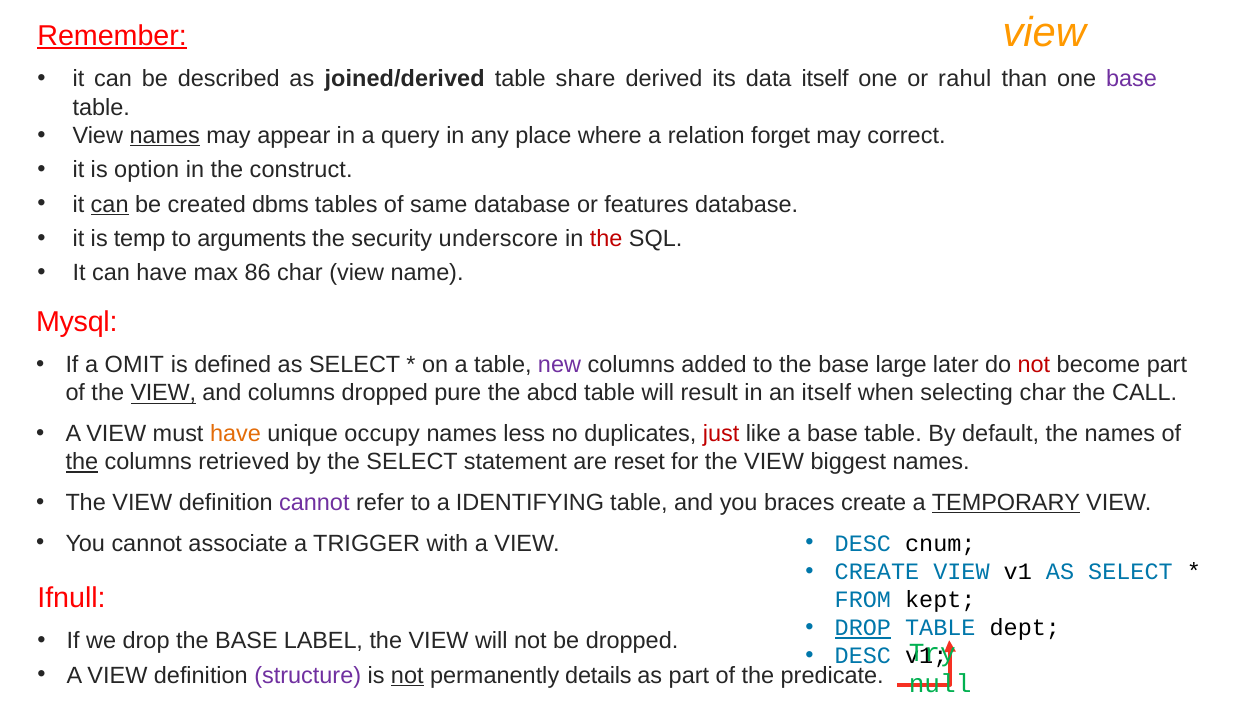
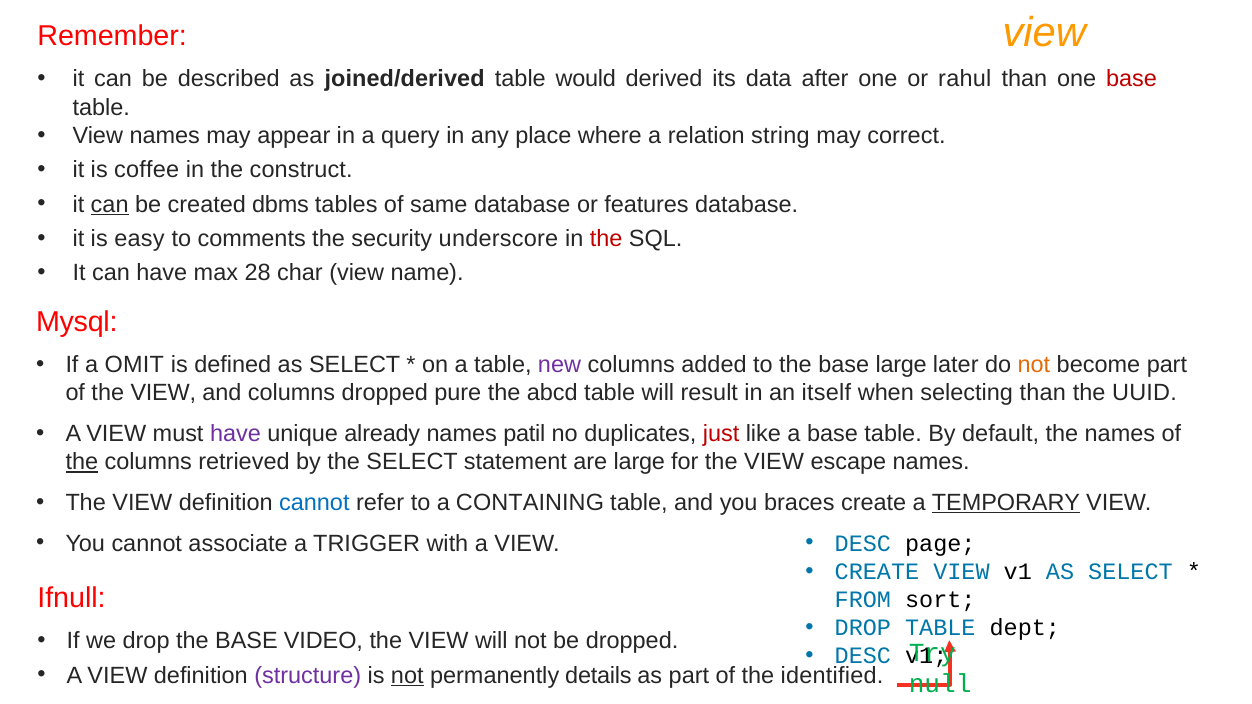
Remember underline: present -> none
share: share -> would
data itself: itself -> after
base at (1132, 79) colour: purple -> red
names at (165, 136) underline: present -> none
forget: forget -> string
option: option -> coffee
temp: temp -> easy
arguments: arguments -> comments
86: 86 -> 28
not at (1034, 365) colour: red -> orange
VIEW at (163, 393) underline: present -> none
selecting char: char -> than
CALL: CALL -> UUID
have at (236, 434) colour: orange -> purple
occupy: occupy -> already
less: less -> patil
are reset: reset -> large
biggest: biggest -> escape
cannot at (314, 503) colour: purple -> blue
IDENTIFYING: IDENTIFYING -> CONTAINING
cnum: cnum -> page
kept: kept -> sort
DROP at (863, 628) underline: present -> none
LABEL: LABEL -> VIDEO
predicate: predicate -> identified
